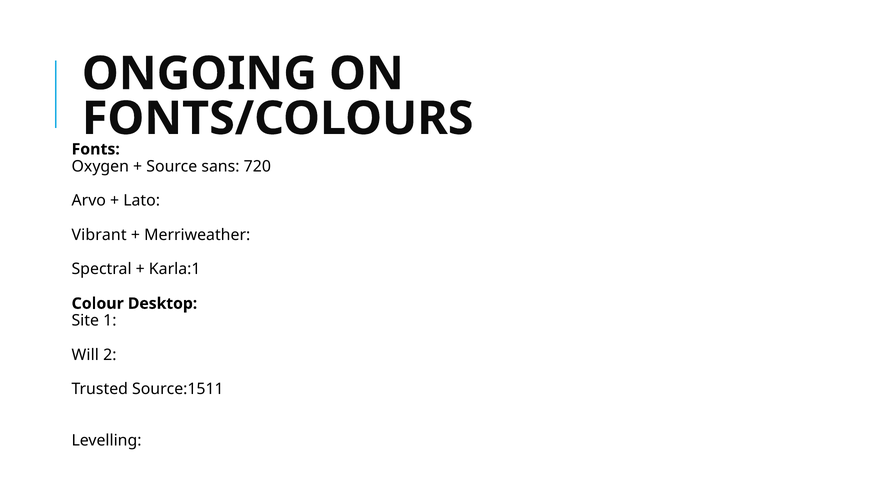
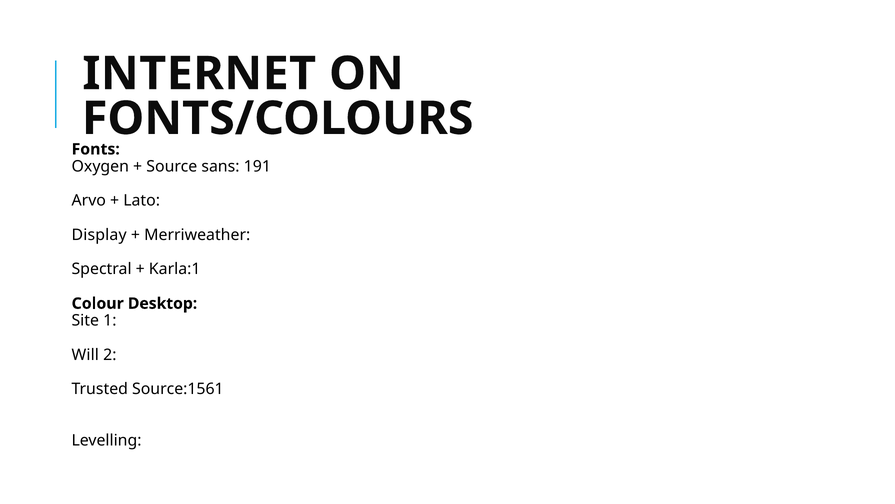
ONGOING: ONGOING -> INTERNET
720: 720 -> 191
Vibrant: Vibrant -> Display
Source:1511: Source:1511 -> Source:1561
